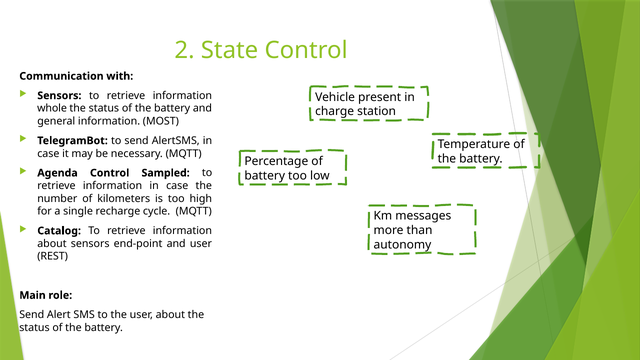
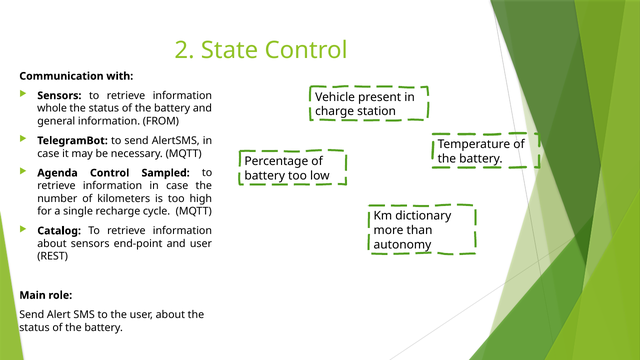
MOST: MOST -> FROM
messages: messages -> dictionary
